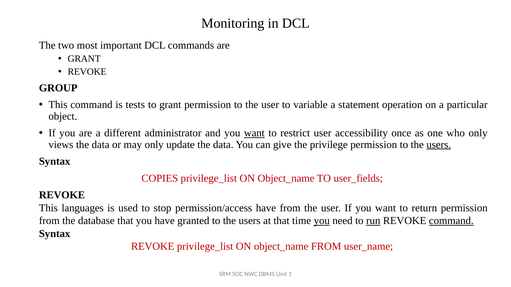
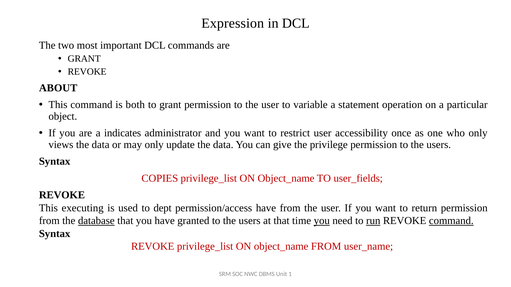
Monitoring: Monitoring -> Expression
GROUP: GROUP -> ABOUT
tests: tests -> both
different: different -> indicates
want at (254, 133) underline: present -> none
users at (439, 145) underline: present -> none
languages: languages -> executing
stop: stop -> dept
database underline: none -> present
